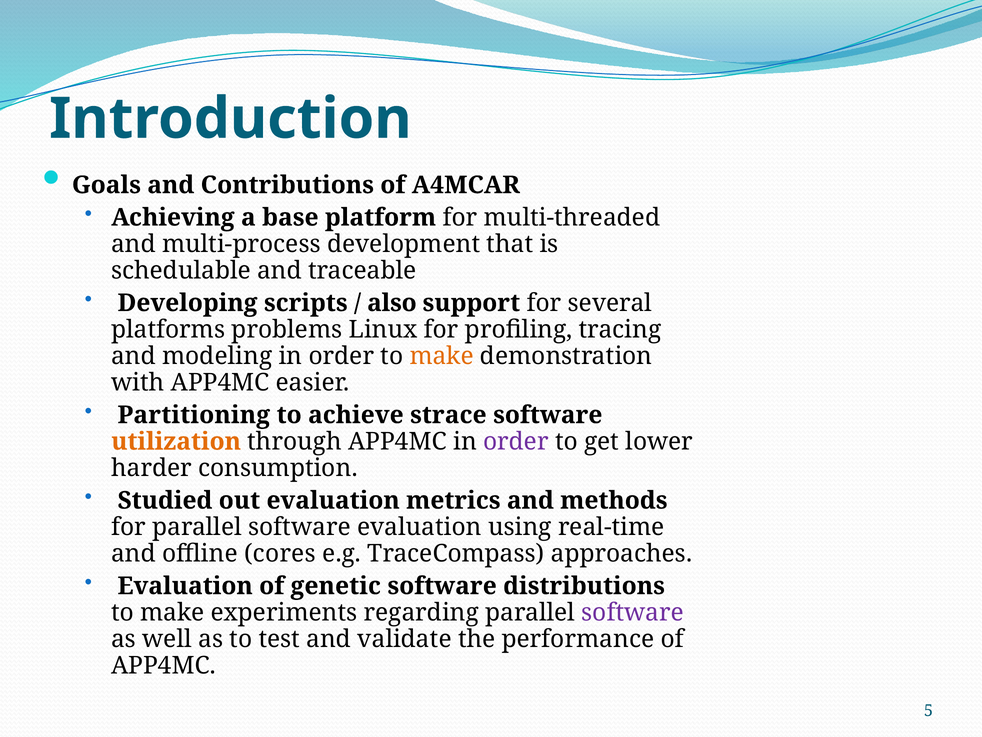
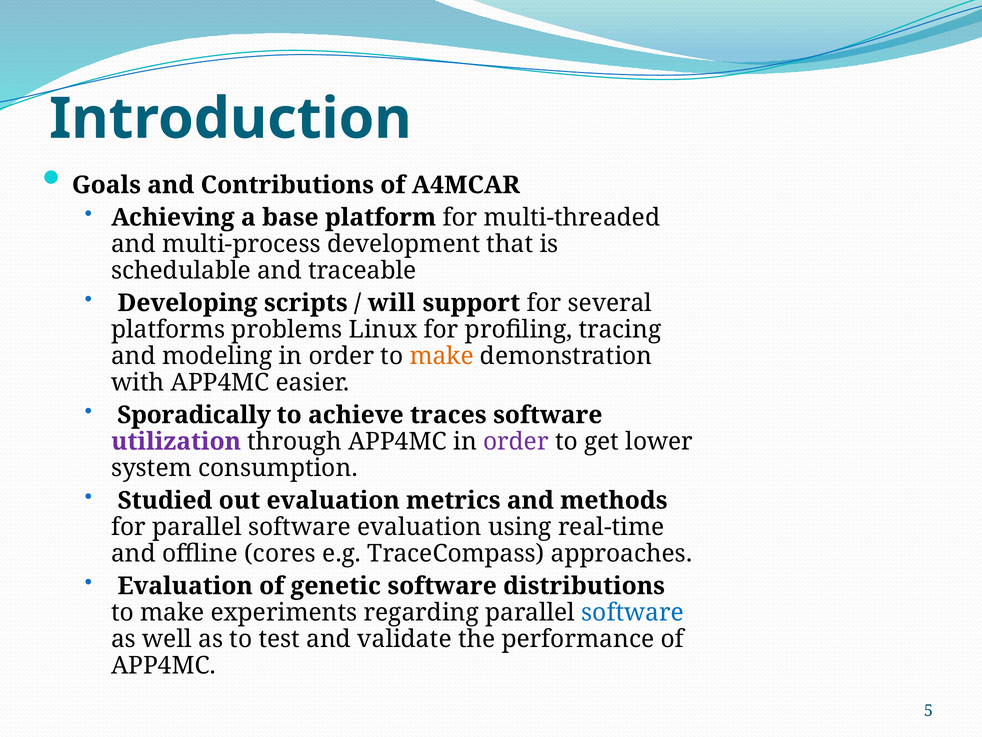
also: also -> will
Partitioning: Partitioning -> Sporadically
strace: strace -> traces
utilization colour: orange -> purple
harder: harder -> system
software at (633, 612) colour: purple -> blue
